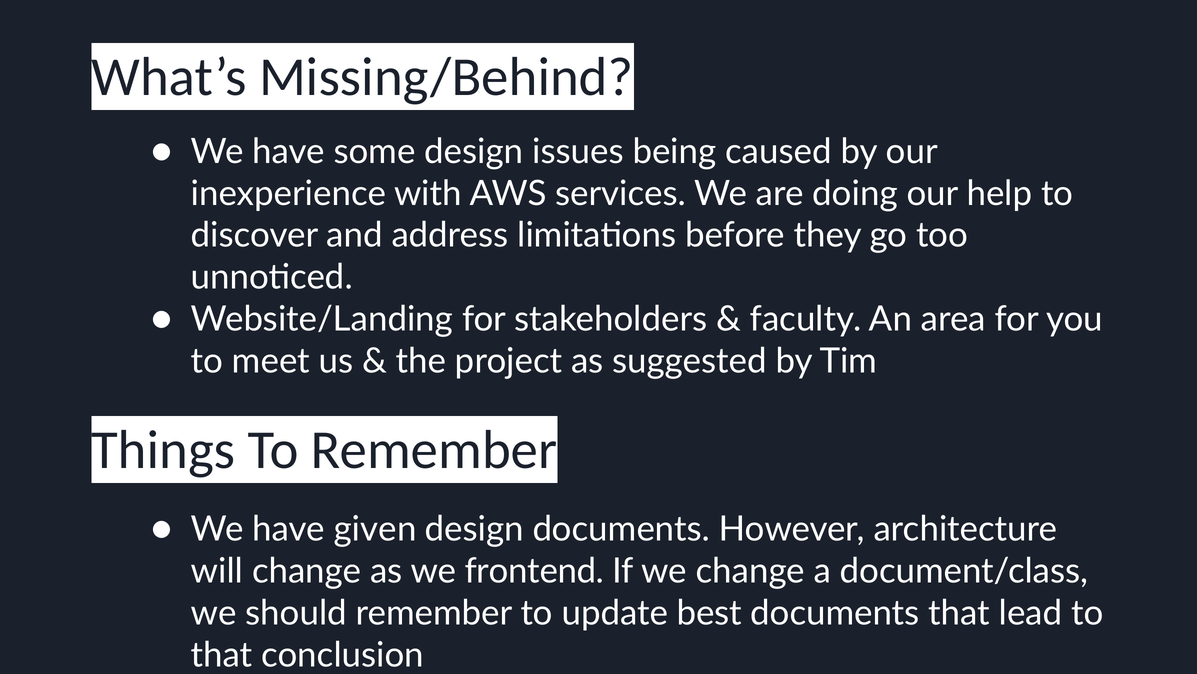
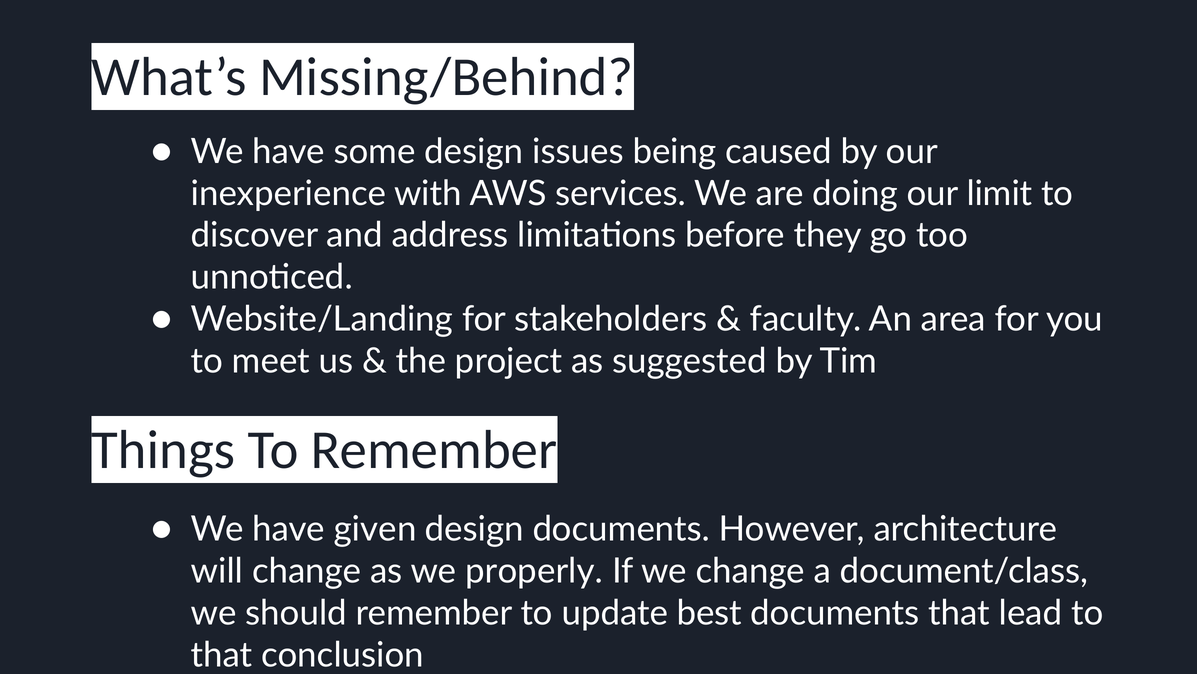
help: help -> limit
frontend: frontend -> properly
